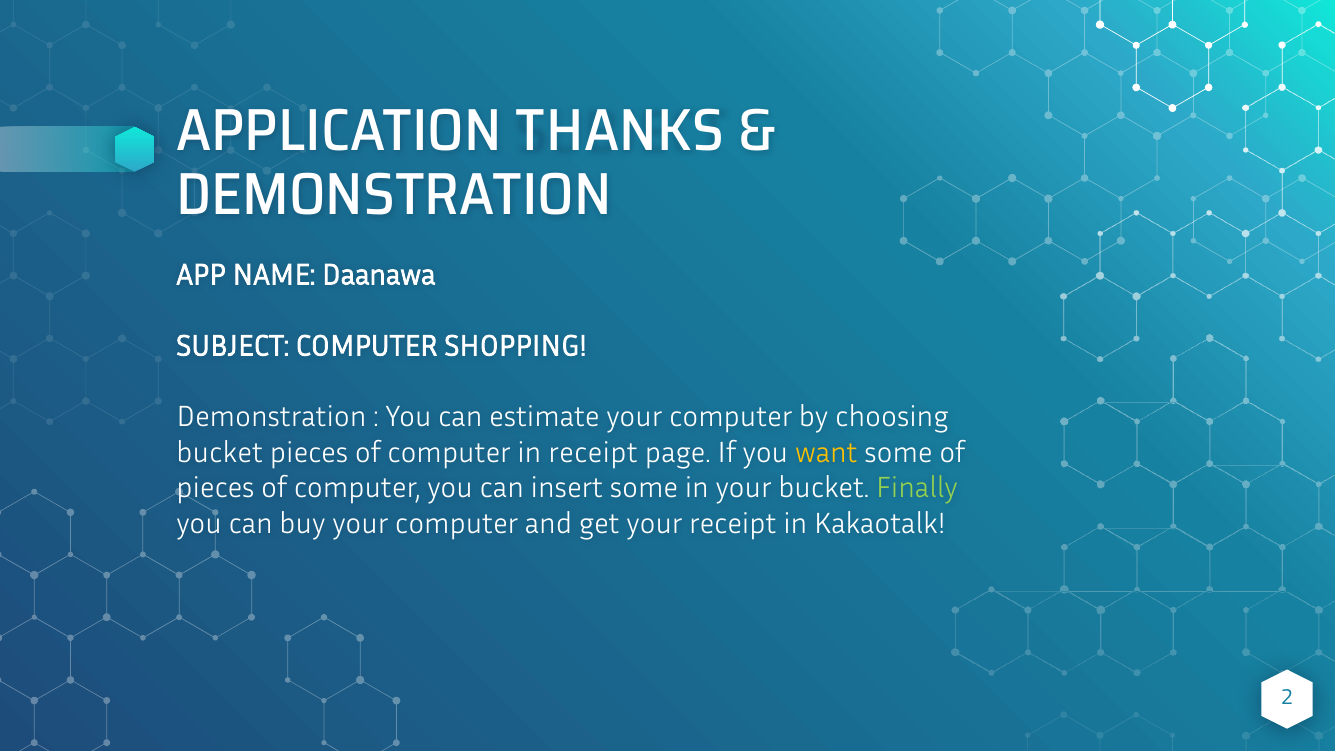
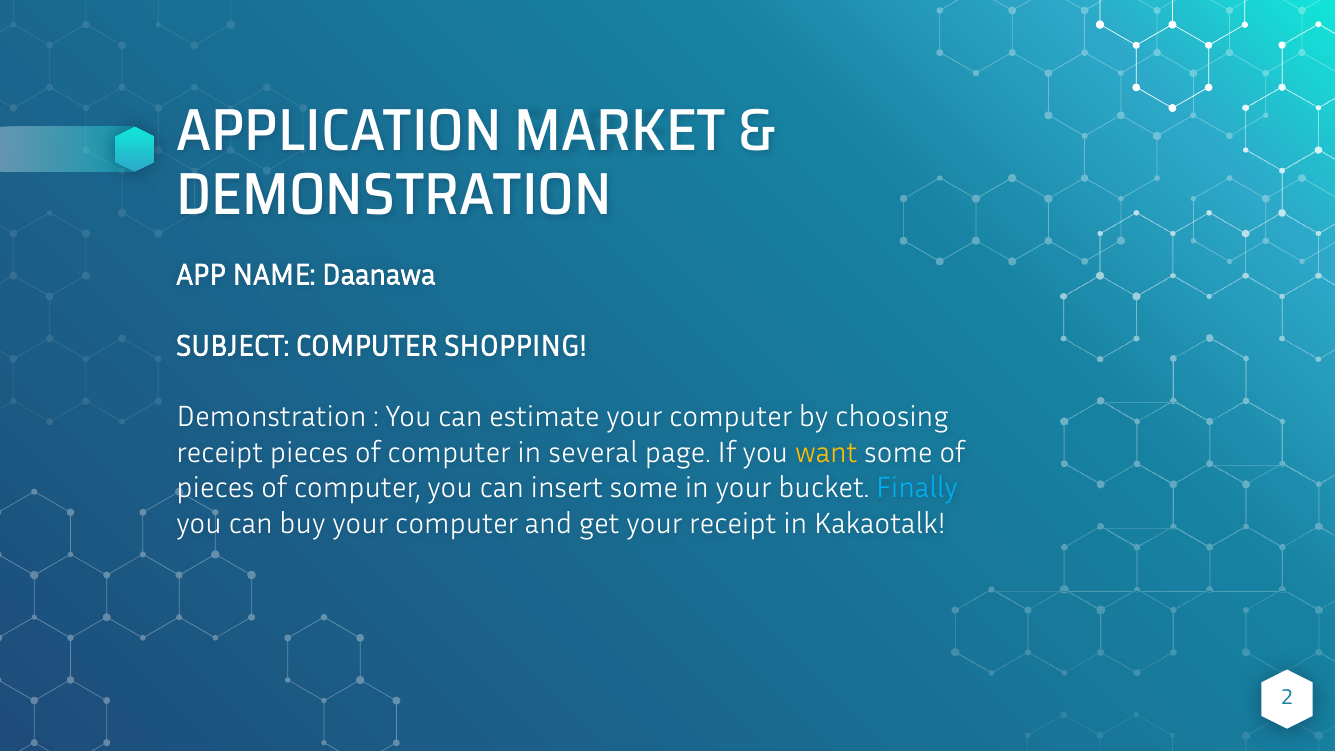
THANKS: THANKS -> MARKET
bucket at (220, 452): bucket -> receipt
in receipt: receipt -> several
Finally colour: light green -> light blue
